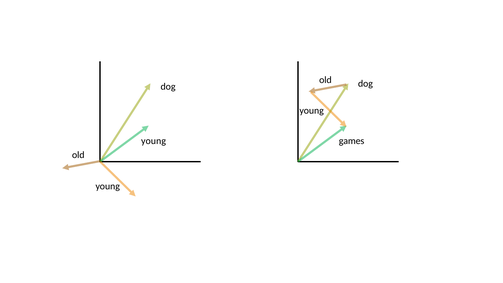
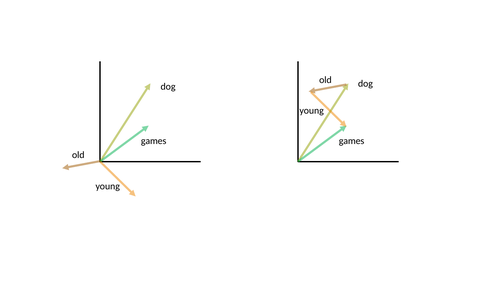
young at (154, 141): young -> games
